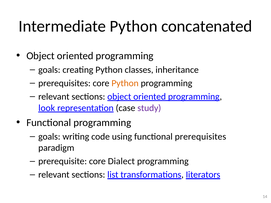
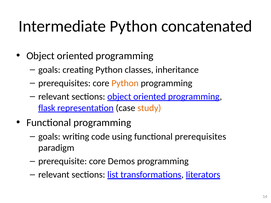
look: look -> flask
study colour: purple -> orange
Dialect: Dialect -> Demos
